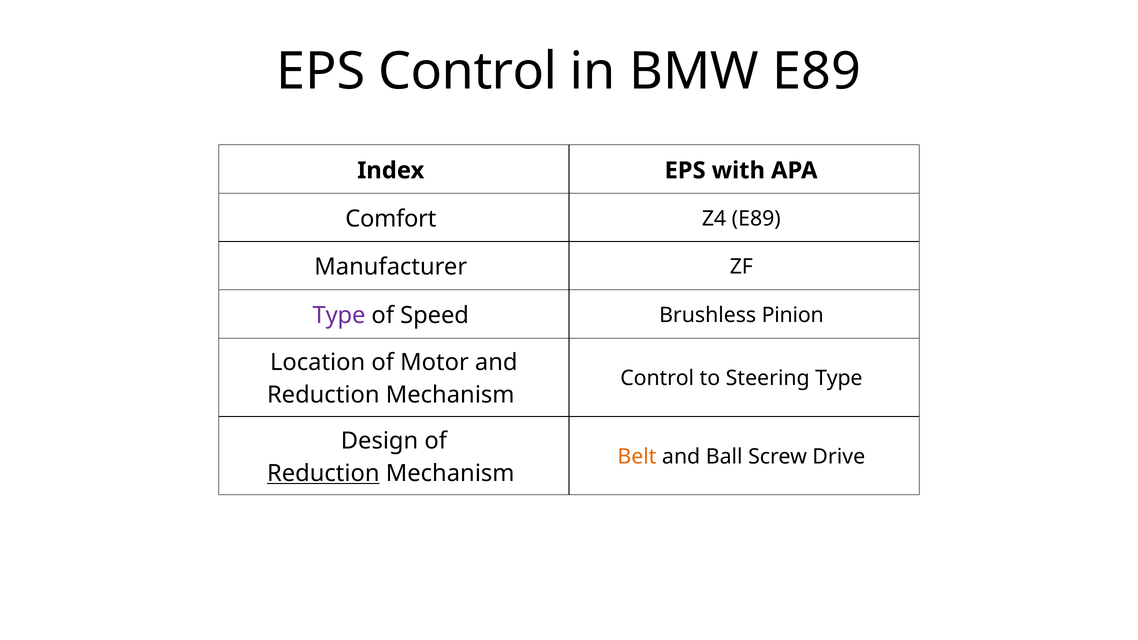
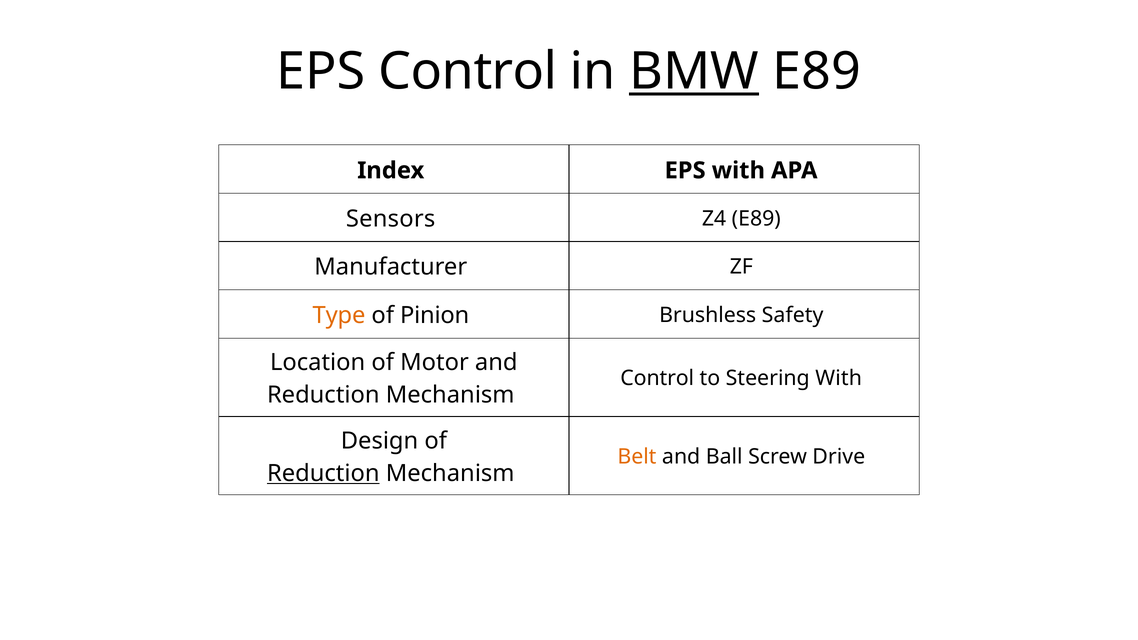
BMW underline: none -> present
Comfort: Comfort -> Sensors
Type at (339, 315) colour: purple -> orange
Speed: Speed -> Pinion
Pinion: Pinion -> Safety
Steering Type: Type -> With
